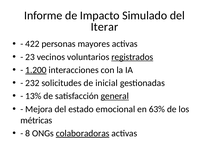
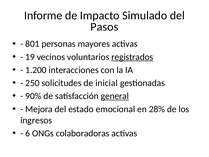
Iterar: Iterar -> Pasos
422: 422 -> 801
23: 23 -> 19
1.200 underline: present -> none
232: 232 -> 250
13%: 13% -> 90%
63%: 63% -> 28%
métricas: métricas -> ingresos
8: 8 -> 6
colaboradoras underline: present -> none
